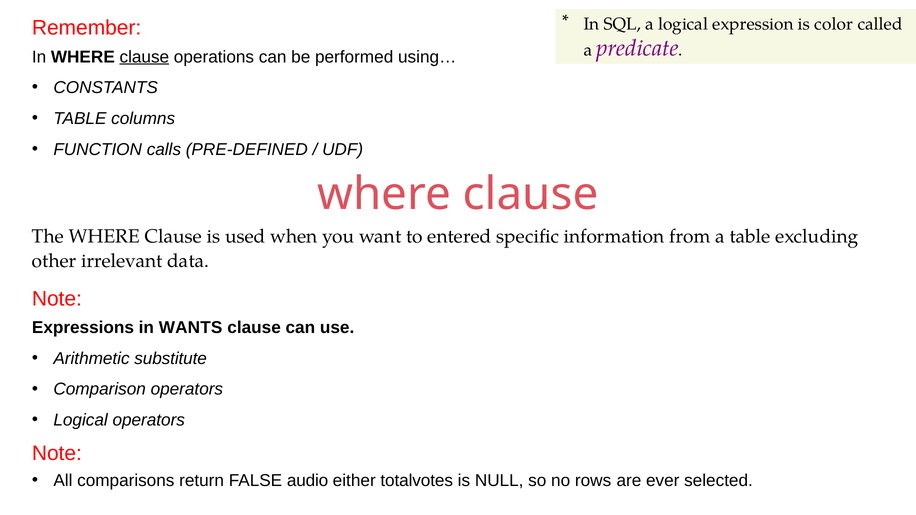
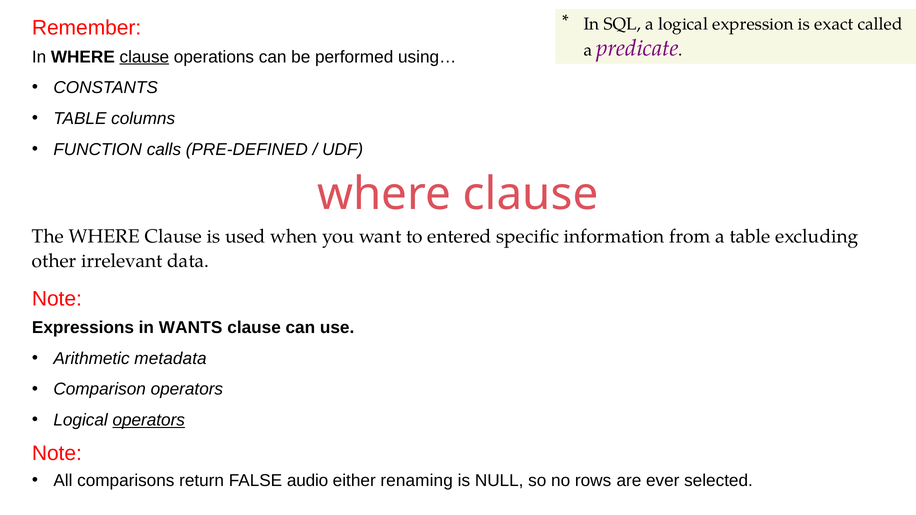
color: color -> exact
substitute: substitute -> metadata
operators at (149, 420) underline: none -> present
totalvotes: totalvotes -> renaming
